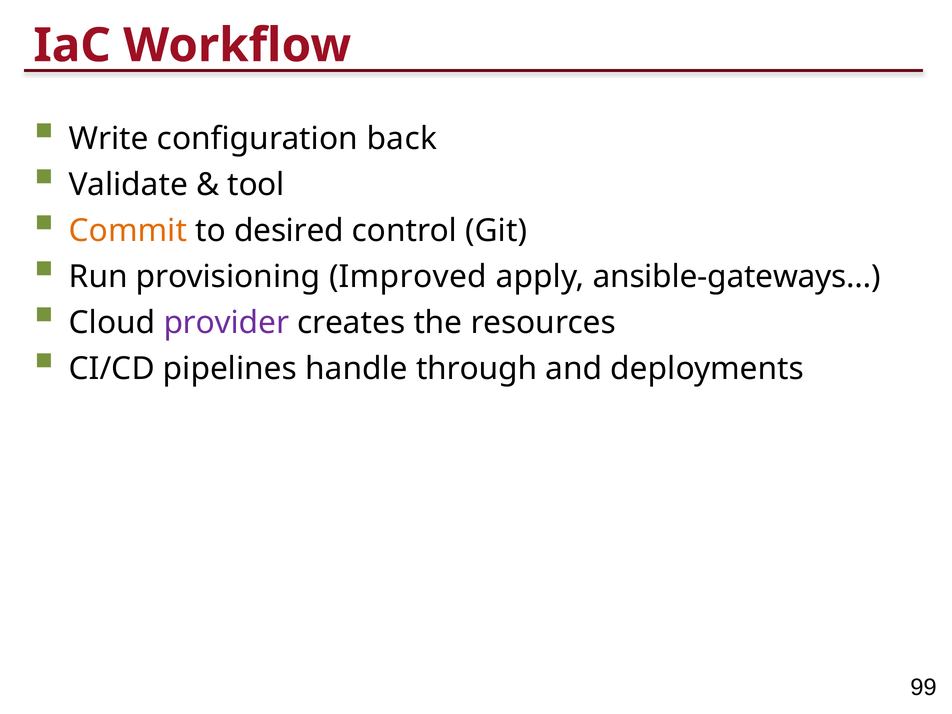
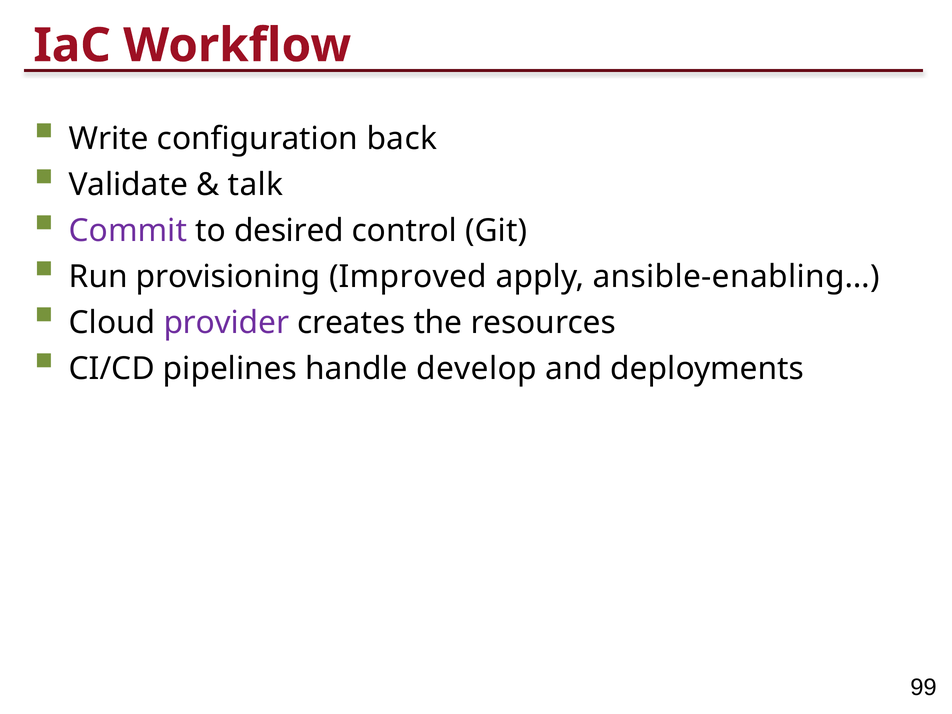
tool: tool -> talk
Commit colour: orange -> purple
ansible-gateways…: ansible-gateways… -> ansible-enabling…
through: through -> develop
